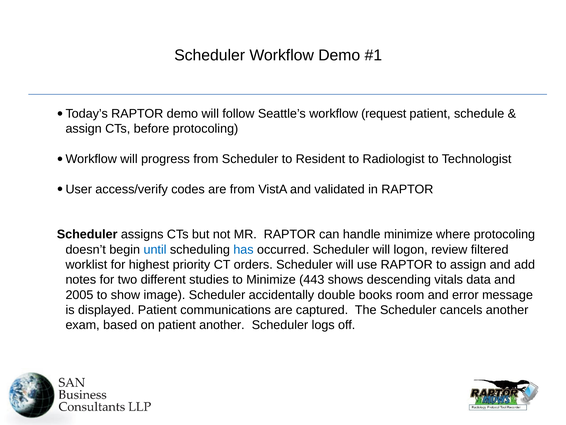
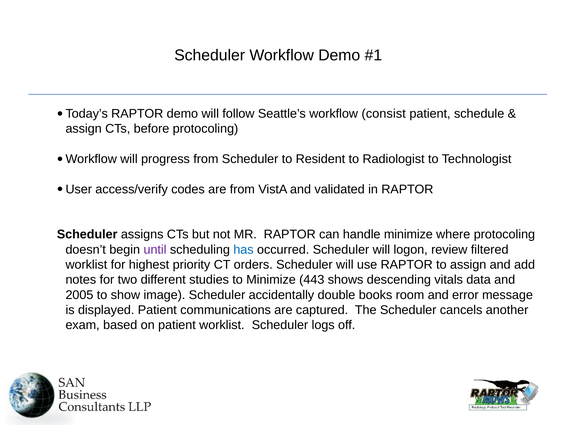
request: request -> consist
until colour: blue -> purple
patient another: another -> worklist
